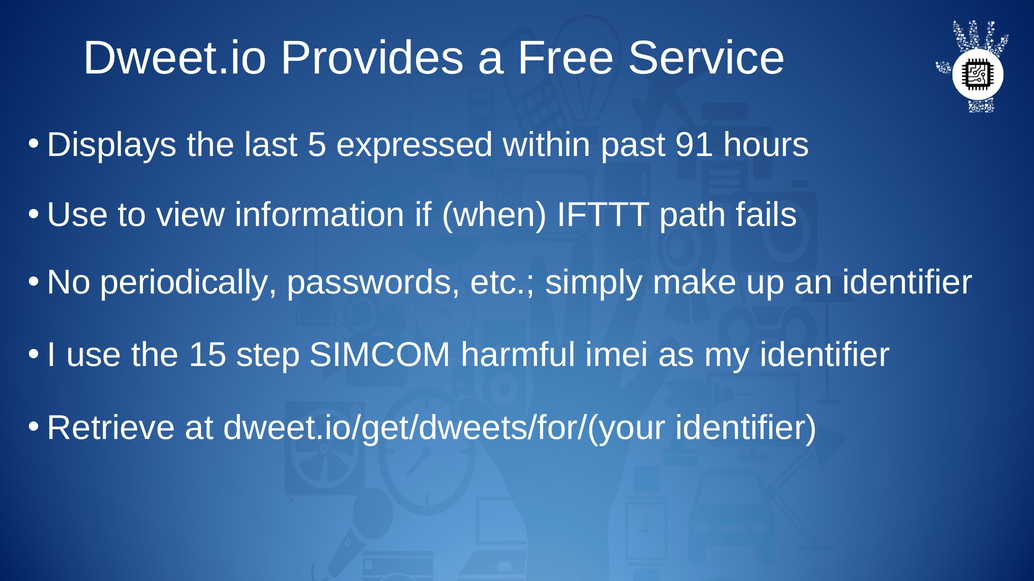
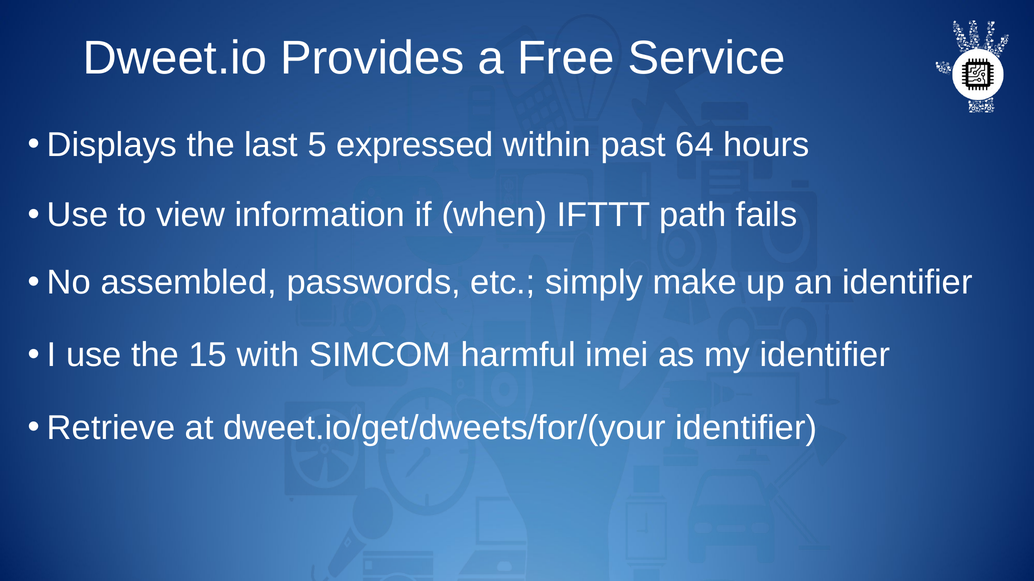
91: 91 -> 64
periodically: periodically -> assembled
step: step -> with
